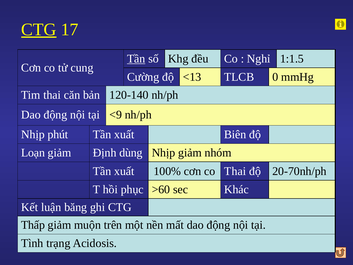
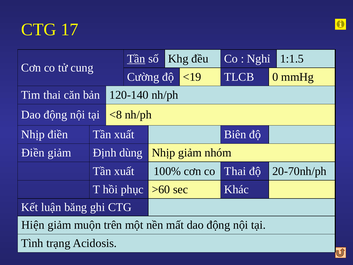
CTG at (39, 29) underline: present -> none
<13: <13 -> <19
<9: <9 -> <8
Nhịp phút: phút -> điền
Loạn at (33, 153): Loạn -> Điền
Thấp: Thấp -> Hiện
